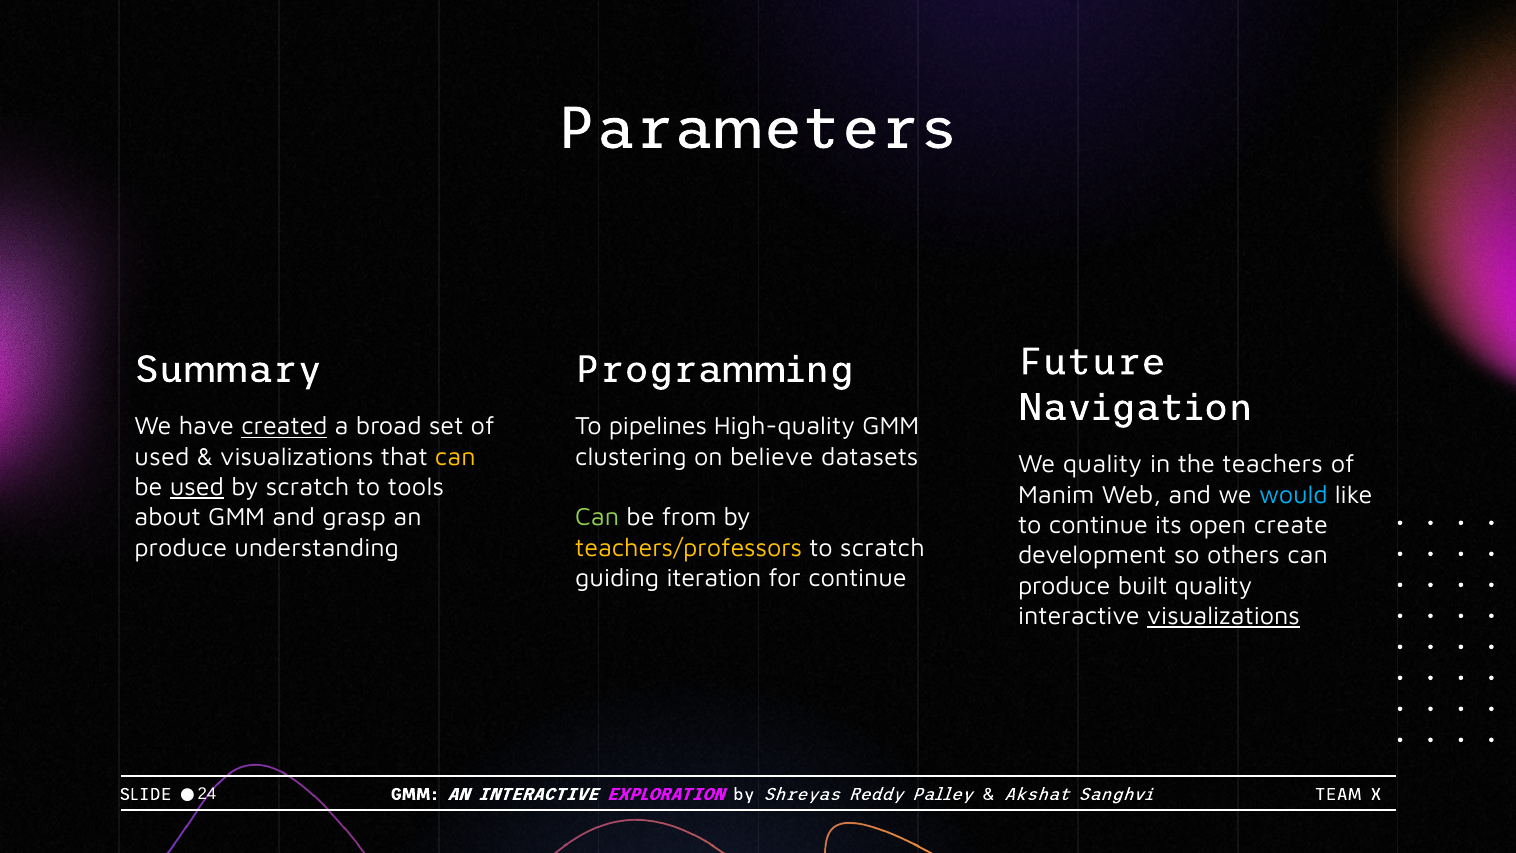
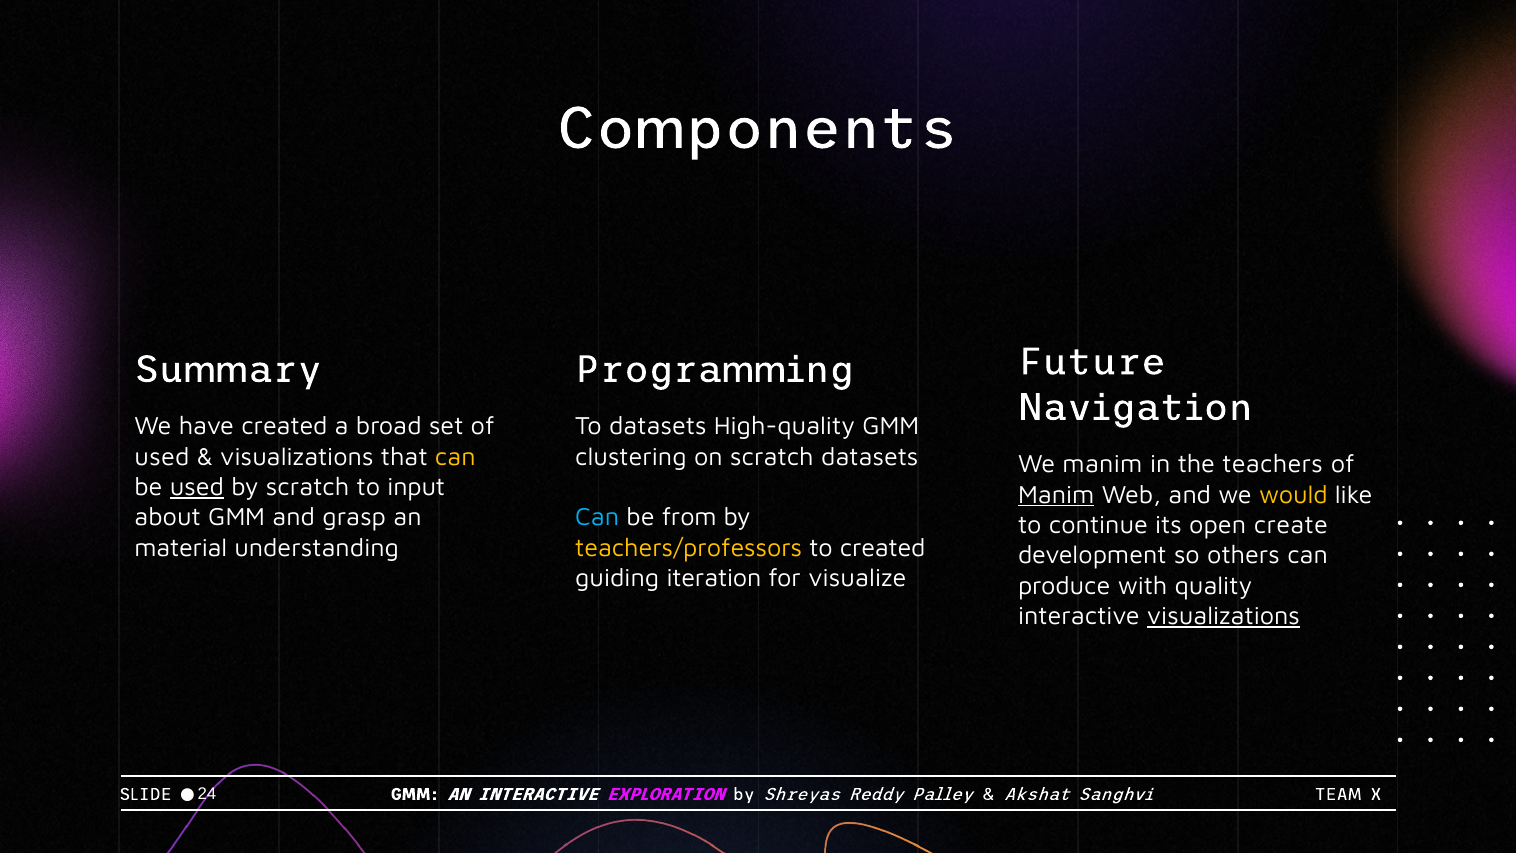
Parameters: Parameters -> Components
created at (284, 426) underline: present -> none
To pipelines: pipelines -> datasets
on believe: believe -> scratch
We quality: quality -> manim
tools: tools -> input
Manim at (1056, 495) underline: none -> present
would colour: light blue -> yellow
Can at (597, 517) colour: light green -> light blue
produce at (181, 548): produce -> material
to scratch: scratch -> created
for continue: continue -> visualize
built: built -> with
